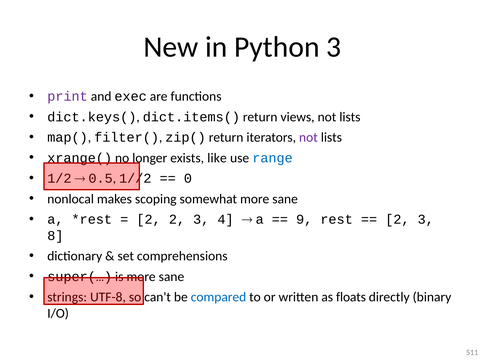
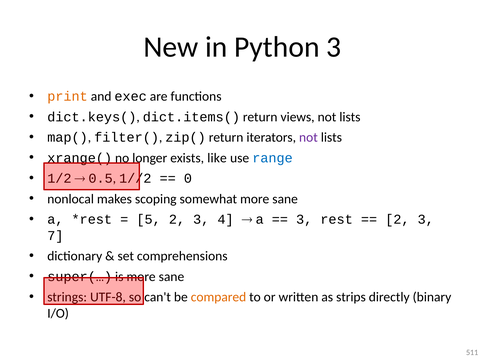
print colour: purple -> orange
2 at (149, 219): 2 -> 5
9 at (304, 219): 9 -> 3
8: 8 -> 7
compared colour: blue -> orange
floats: floats -> strips
